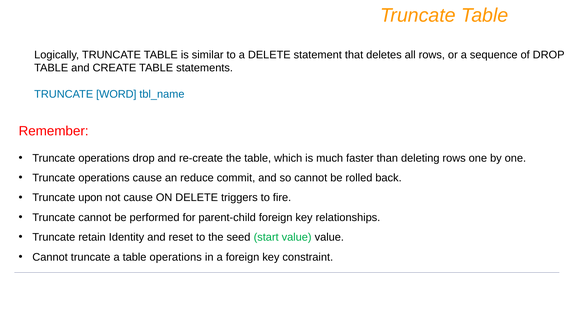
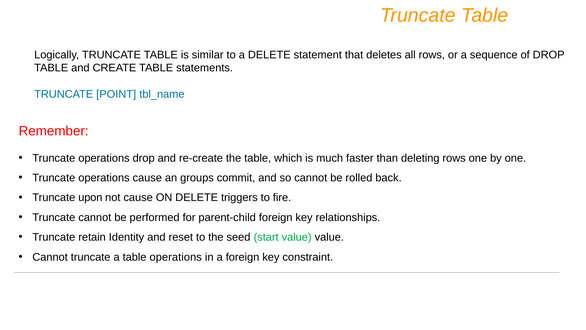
WORD: WORD -> POINT
reduce: reduce -> groups
